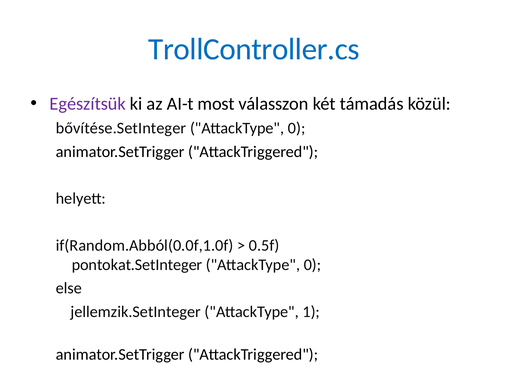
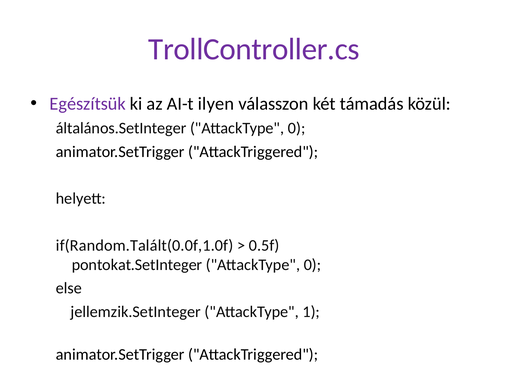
TrollController.cs colour: blue -> purple
most: most -> ilyen
bővítése.SetInteger: bővítése.SetInteger -> általános.SetInteger
if(Random.Abból(0.0f,1.0f: if(Random.Abból(0.0f,1.0f -> if(Random.Talált(0.0f,1.0f
